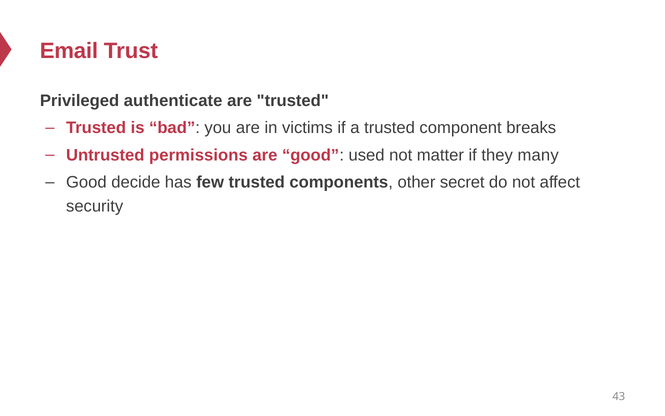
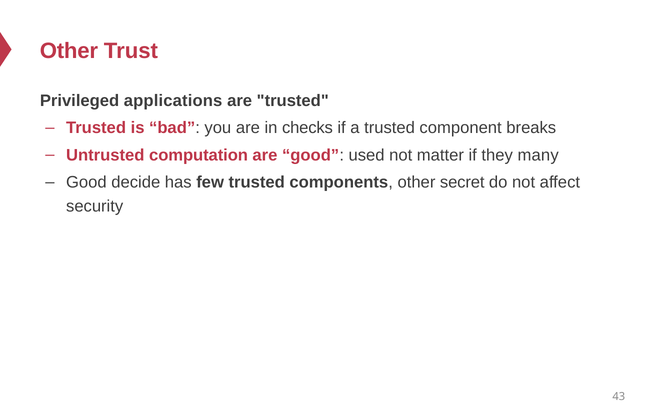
Email at (69, 51): Email -> Other
authenticate: authenticate -> applications
victims: victims -> checks
permissions: permissions -> computation
